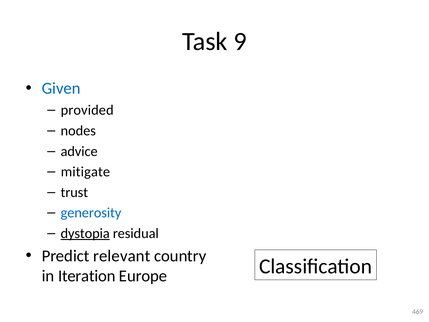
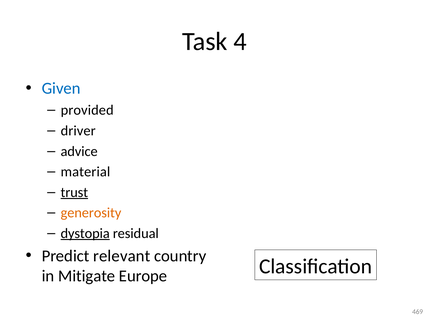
9: 9 -> 4
nodes: nodes -> driver
mitigate: mitigate -> material
trust underline: none -> present
generosity colour: blue -> orange
Iteration: Iteration -> Mitigate
